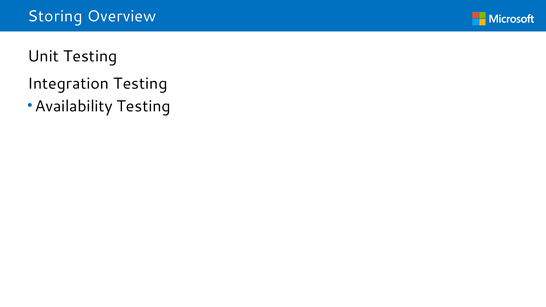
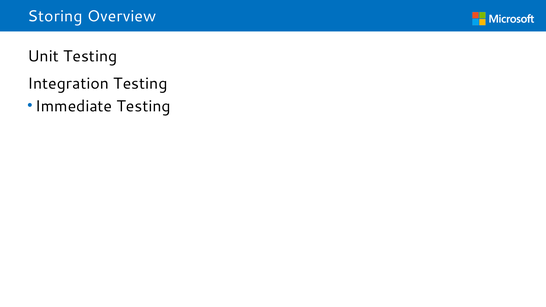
Availability: Availability -> Immediate
